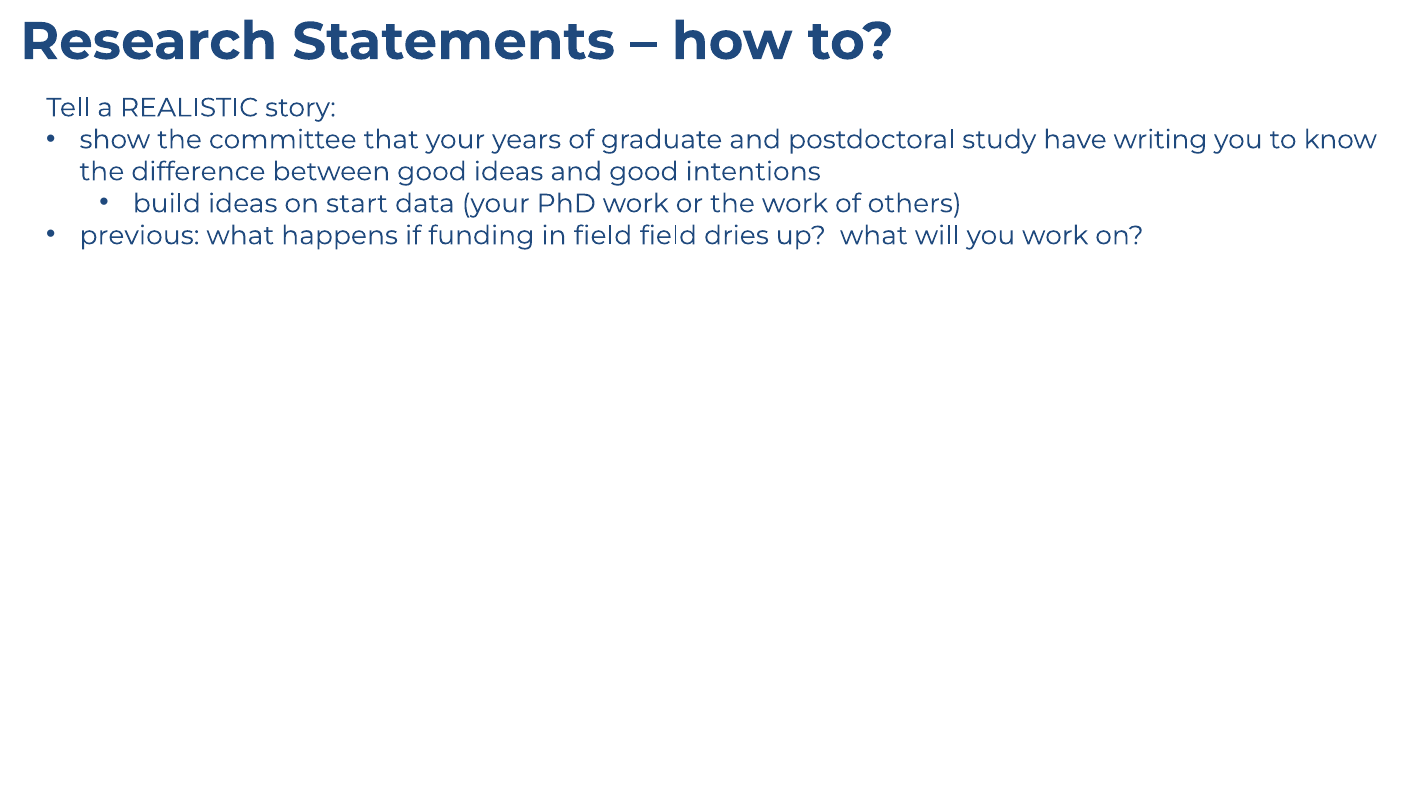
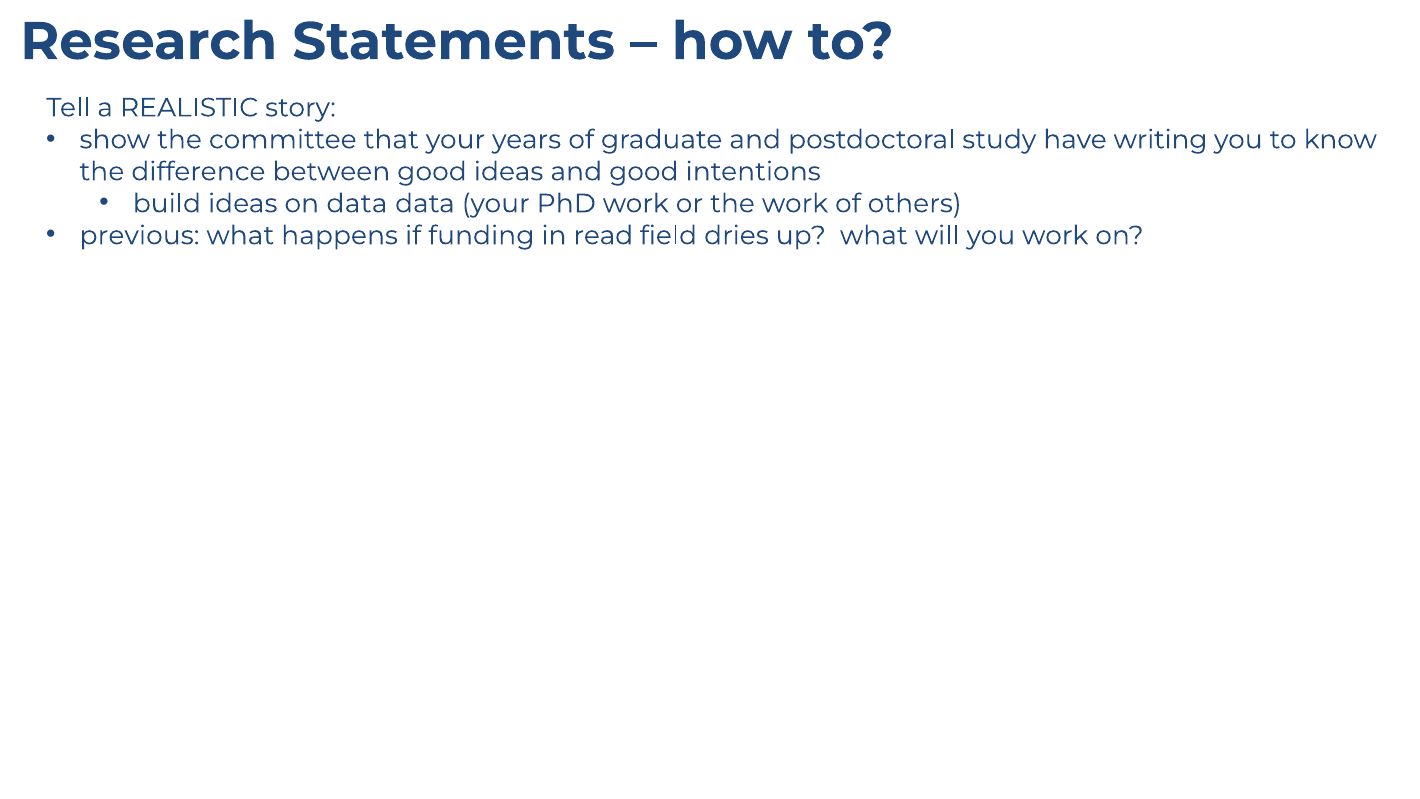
on start: start -> data
in field: field -> read
